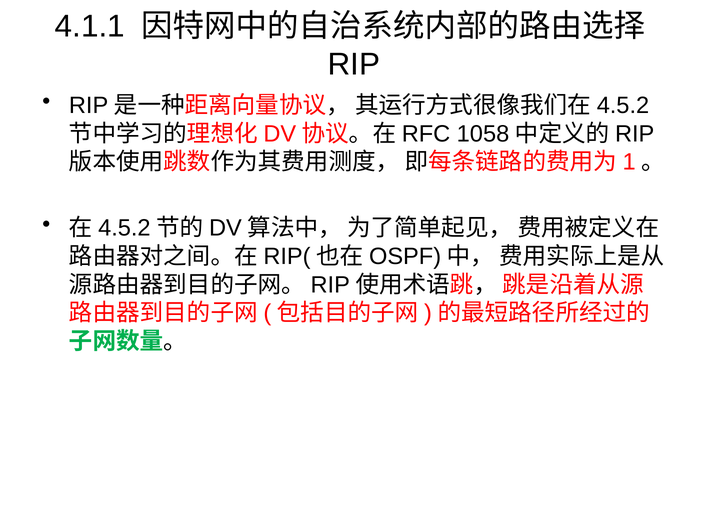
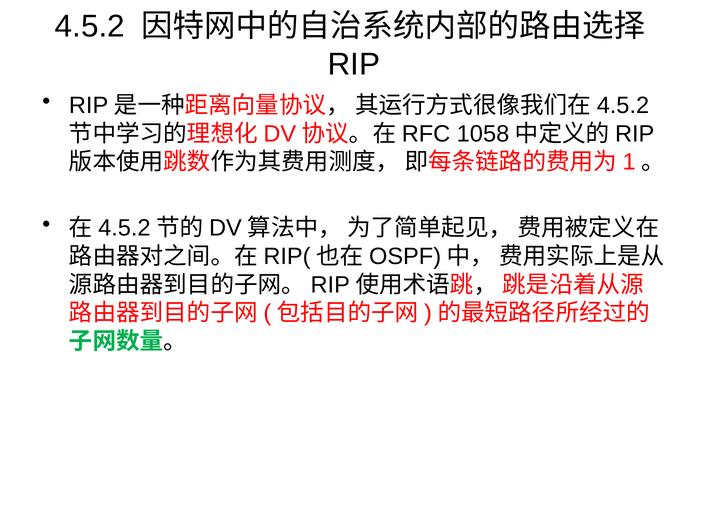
4.1.1: 4.1.1 -> 4.5.2
